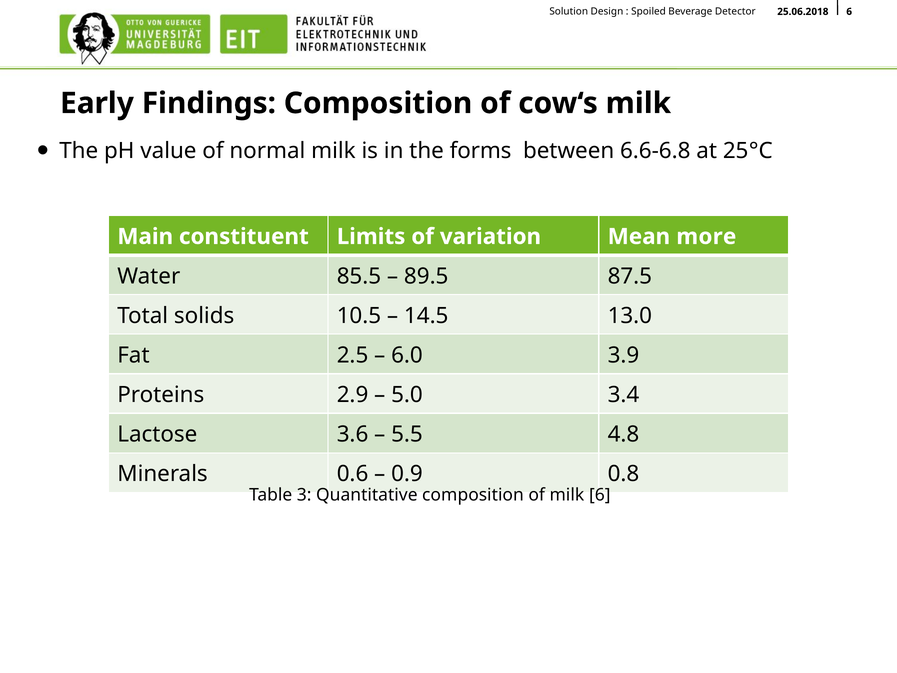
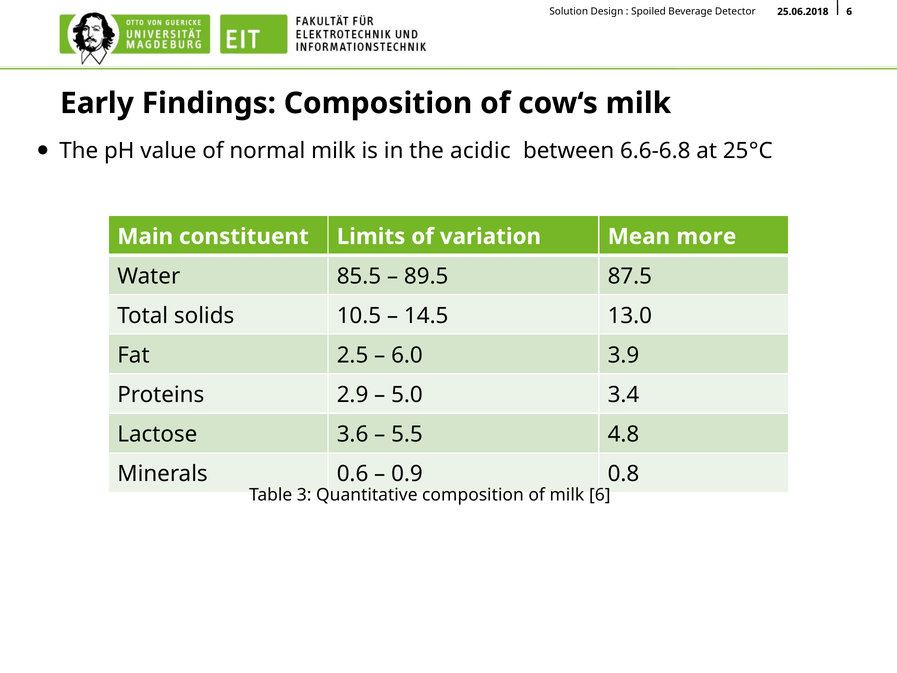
forms: forms -> acidic
